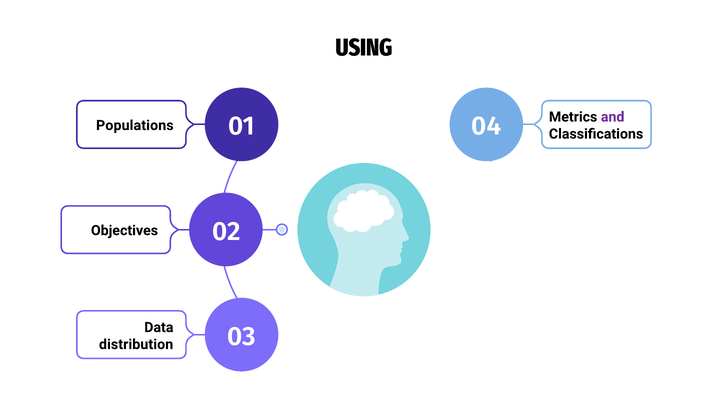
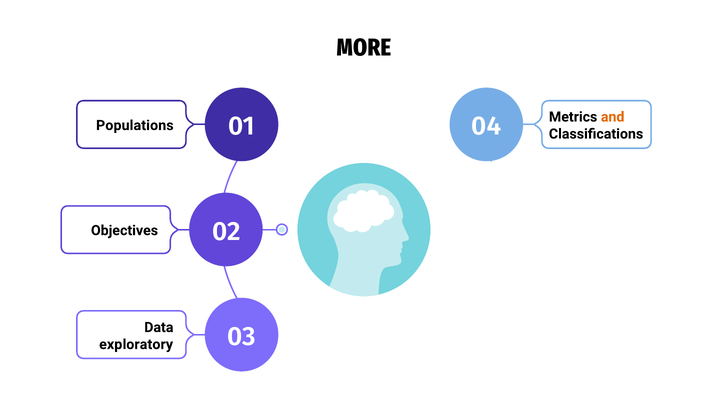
USING: USING -> MORE
and colour: purple -> orange
distribution: distribution -> exploratory
